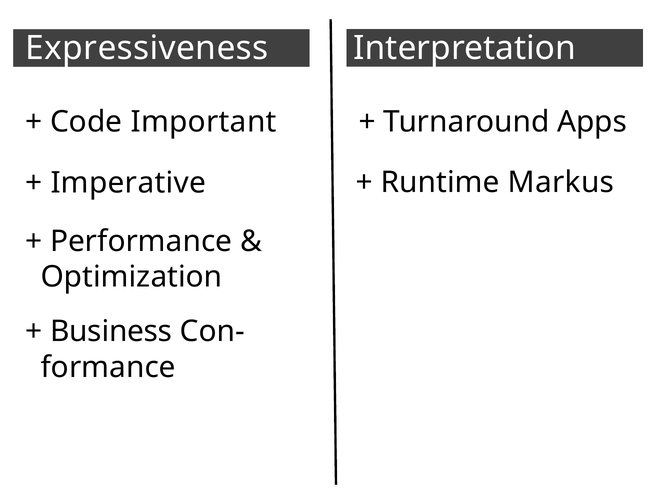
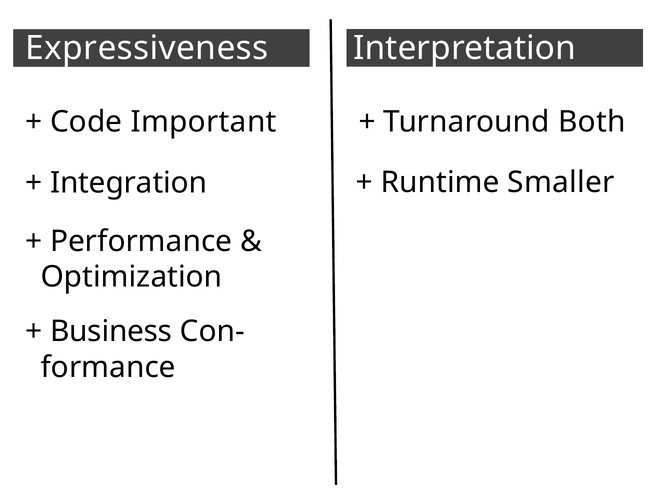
Apps: Apps -> Both
Markus: Markus -> Smaller
Imperative: Imperative -> Integration
